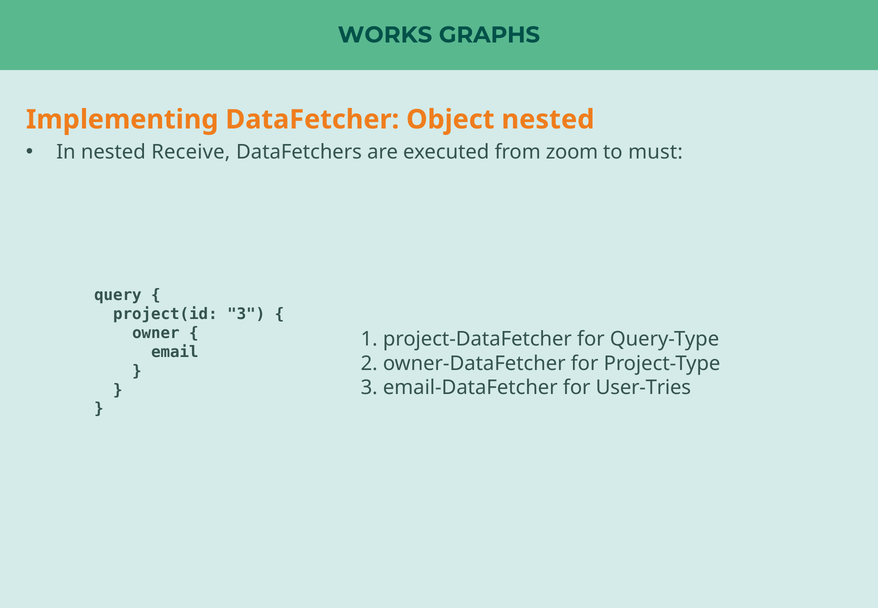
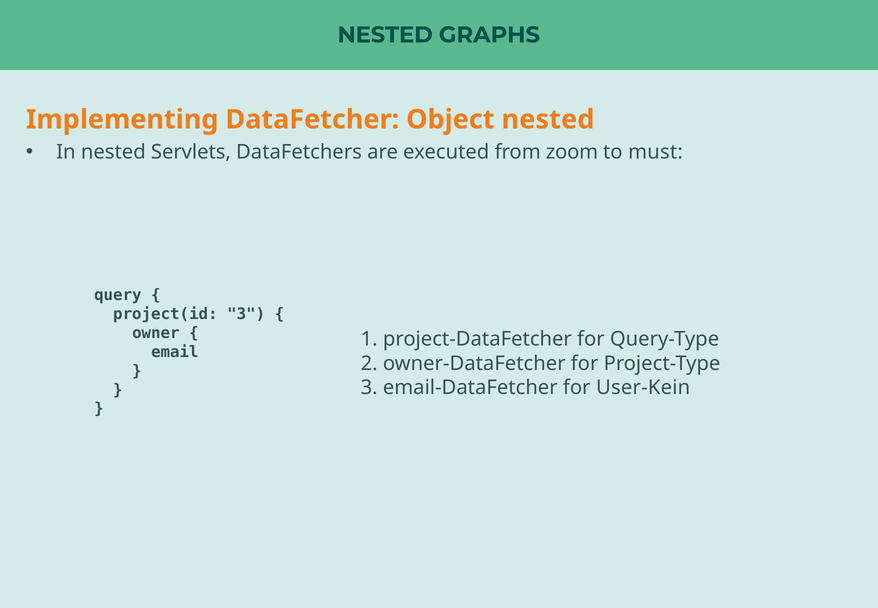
WORKS at (385, 35): WORKS -> NESTED
Receive: Receive -> Servlets
User-Tries: User-Tries -> User-Kein
